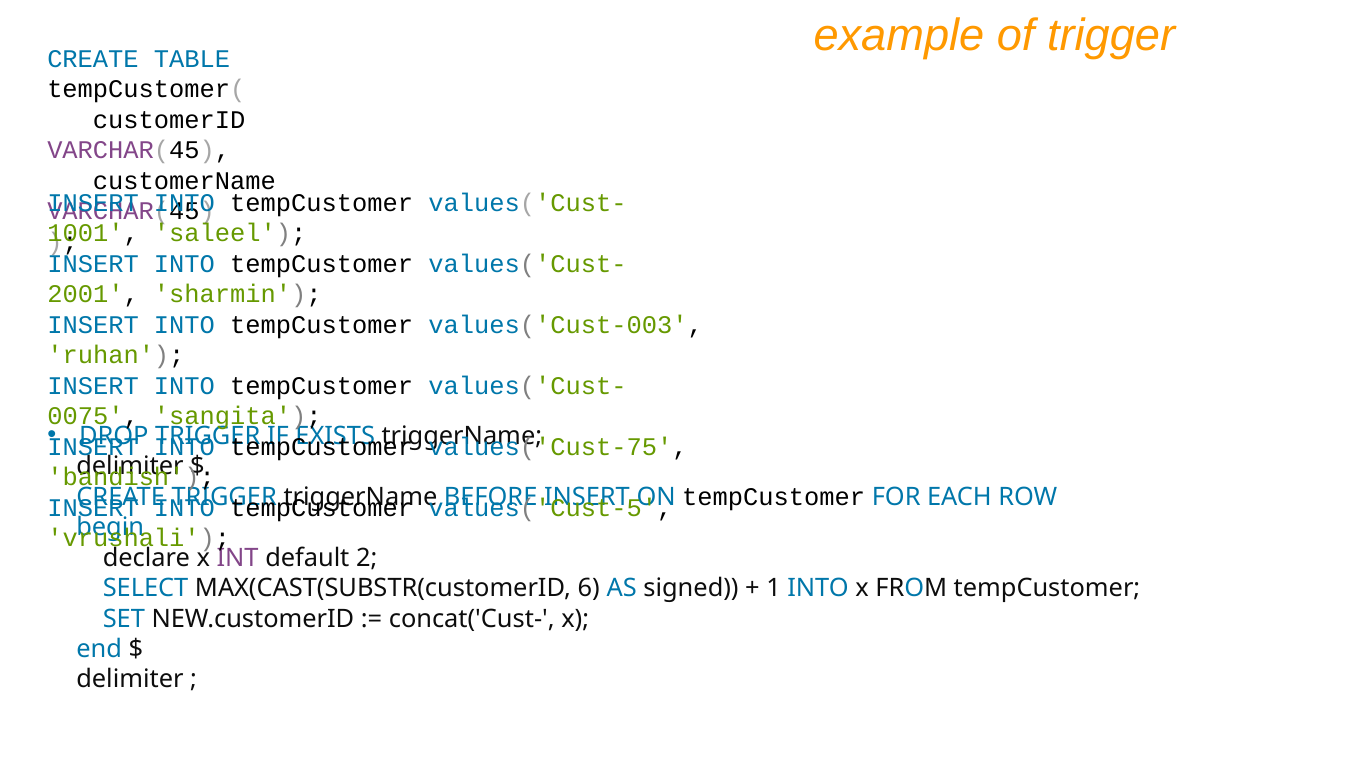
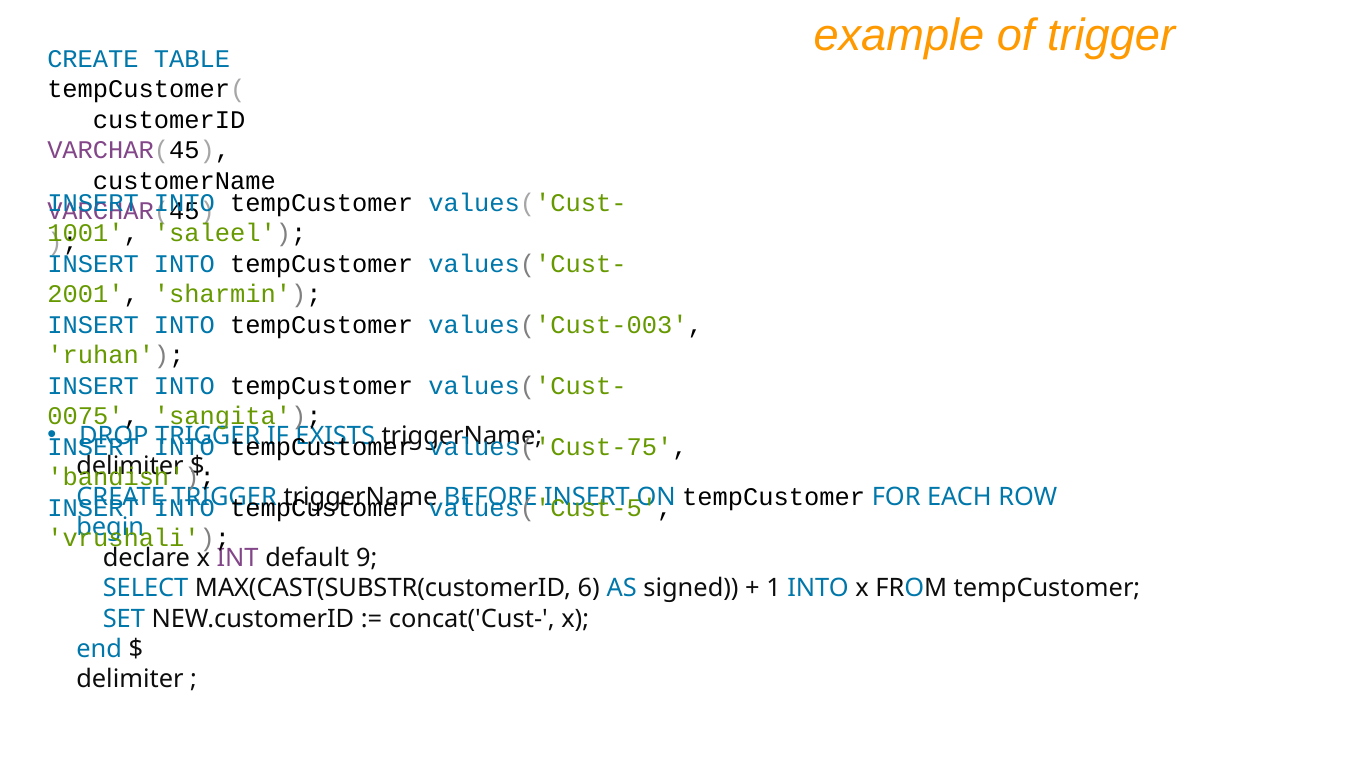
2: 2 -> 9
